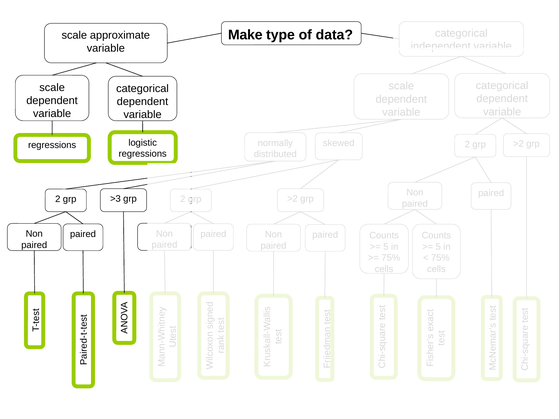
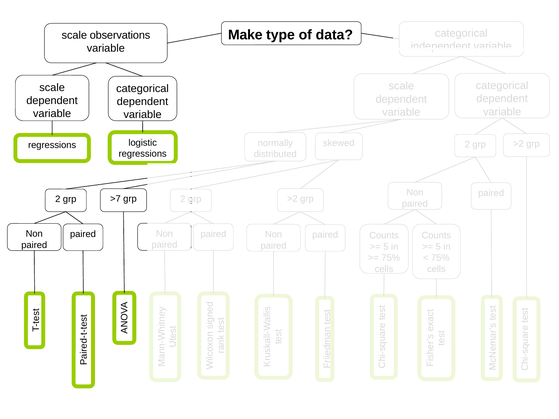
approximate: approximate -> observations
>3: >3 -> >7
